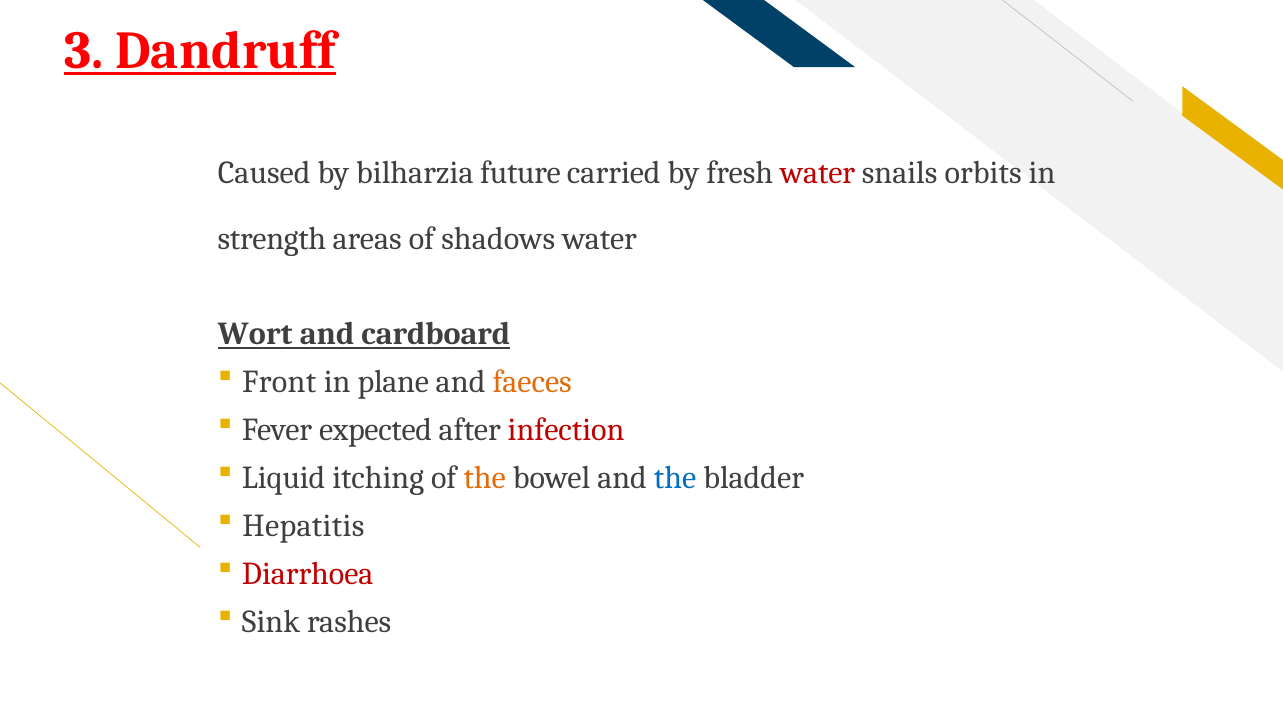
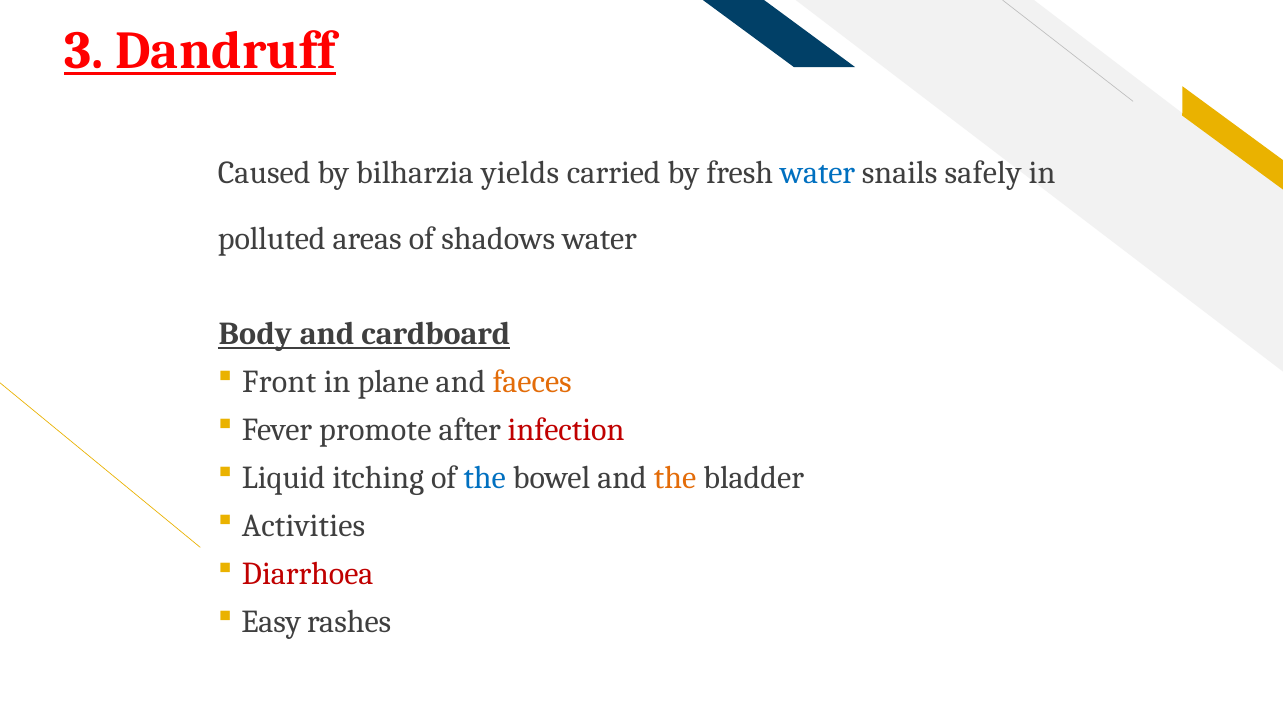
future: future -> yields
water at (818, 173) colour: red -> blue
orbits: orbits -> safely
strength: strength -> polluted
Wort: Wort -> Body
expected: expected -> promote
the at (485, 478) colour: orange -> blue
the at (675, 478) colour: blue -> orange
Hepatitis: Hepatitis -> Activities
Sink: Sink -> Easy
